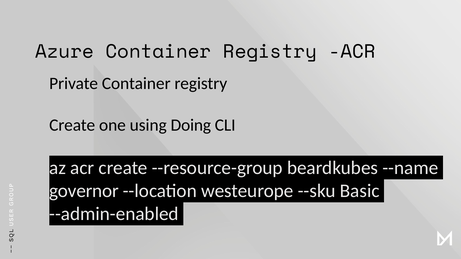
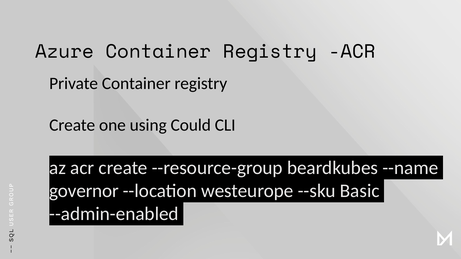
Doing: Doing -> Could
